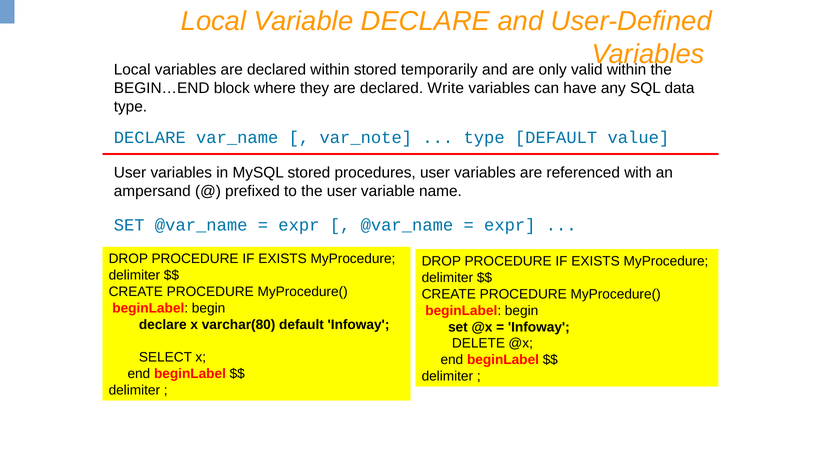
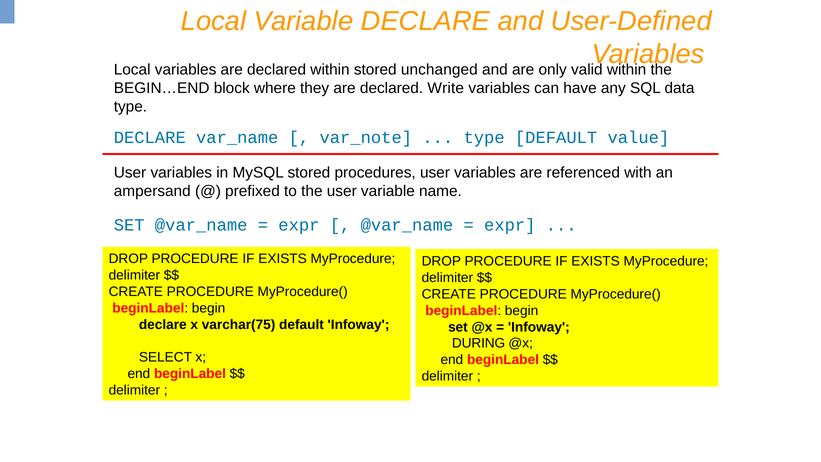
temporarily: temporarily -> unchanged
varchar(80: varchar(80 -> varchar(75
DELETE: DELETE -> DURING
